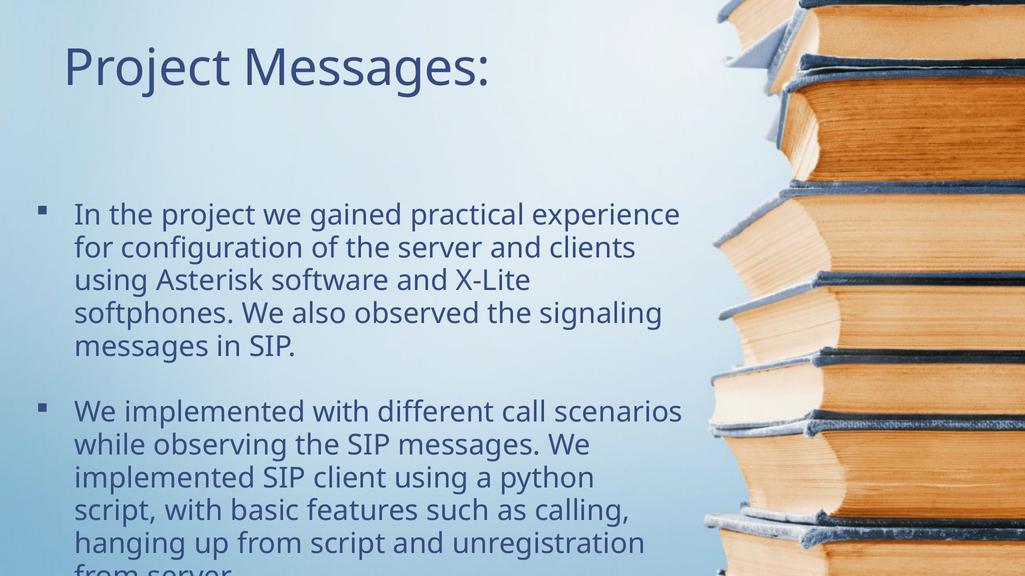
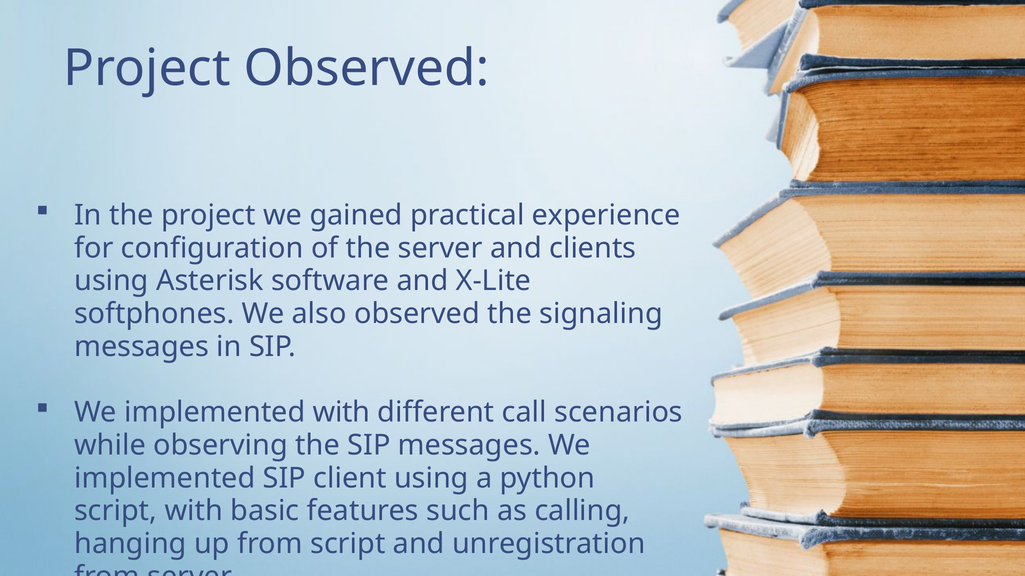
Project Messages: Messages -> Observed
